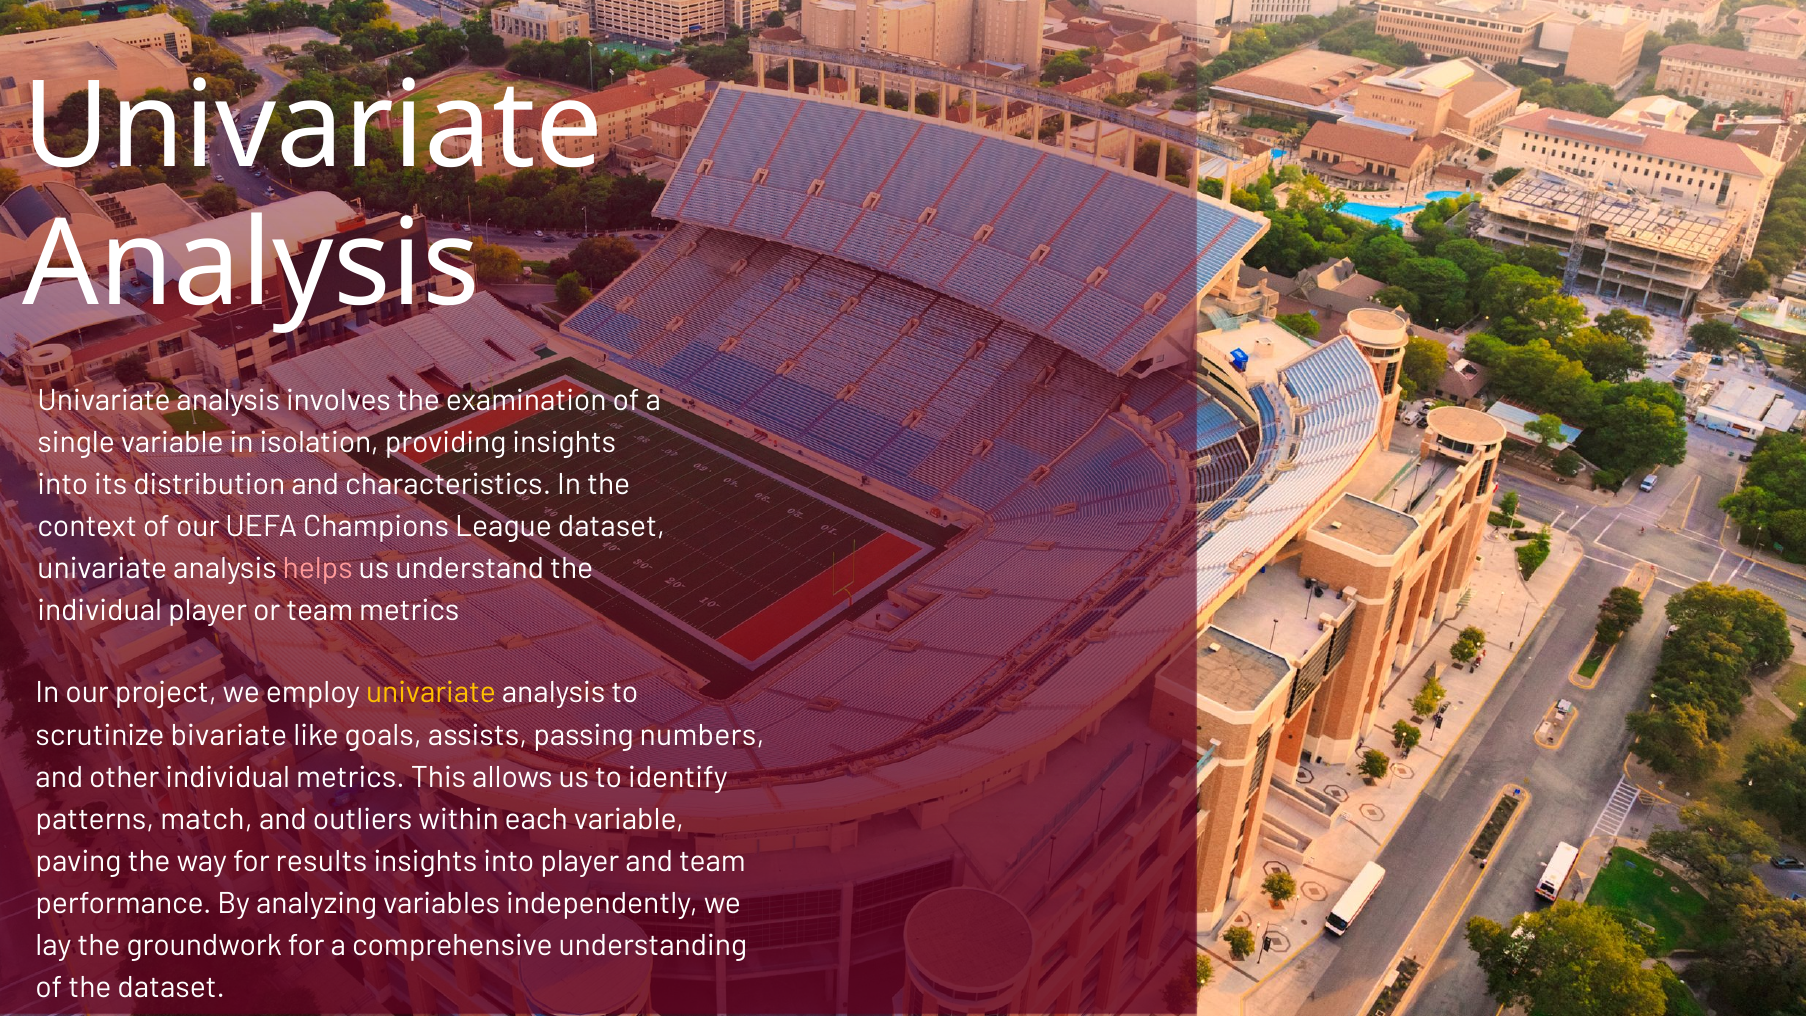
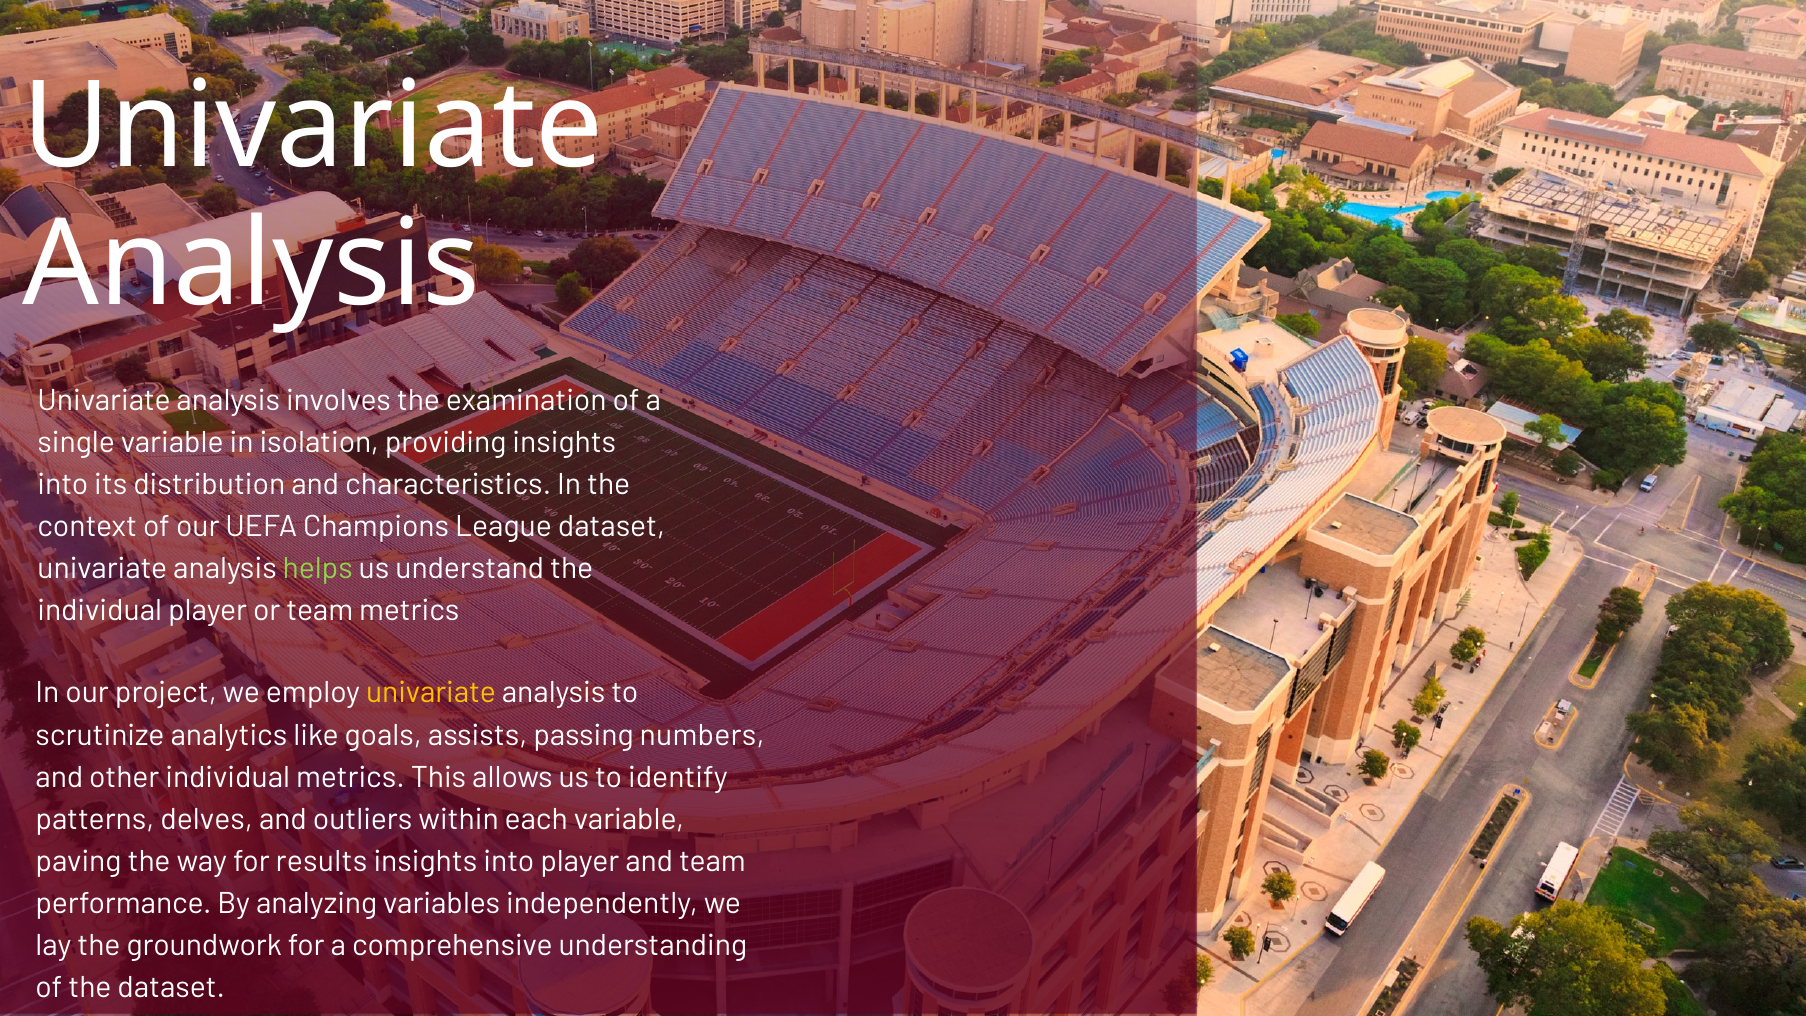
helps colour: pink -> light green
bivariate: bivariate -> analytics
match: match -> delves
